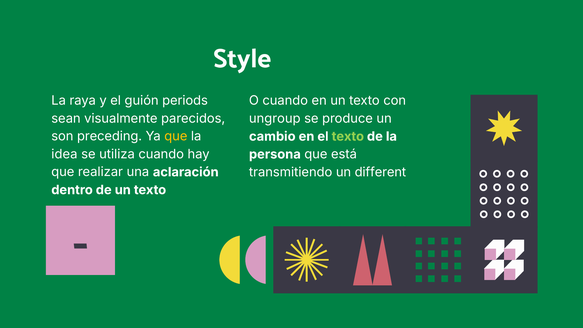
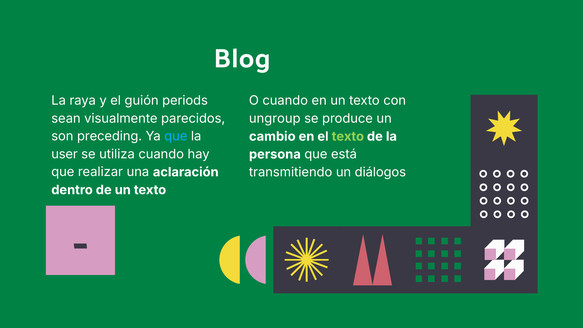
Style: Style -> Blog
que at (176, 136) colour: yellow -> light blue
idea: idea -> user
different: different -> diálogos
